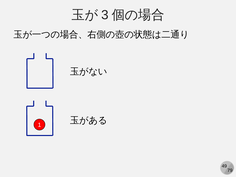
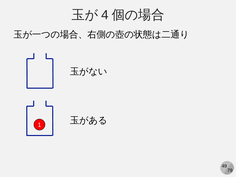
3: 3 -> 4
